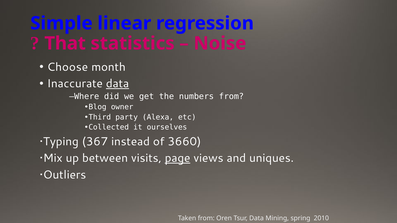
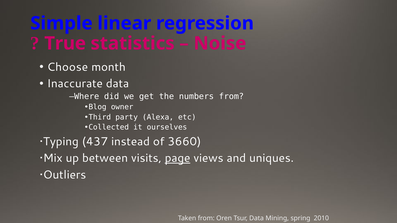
That: That -> True
data at (117, 84) underline: present -> none
367: 367 -> 437
